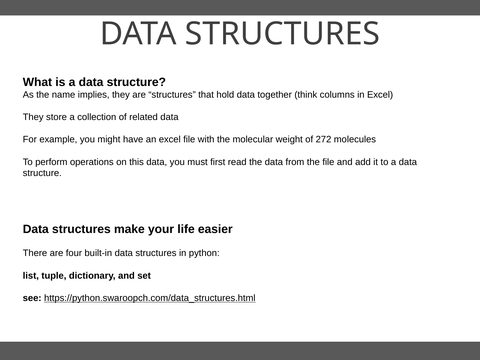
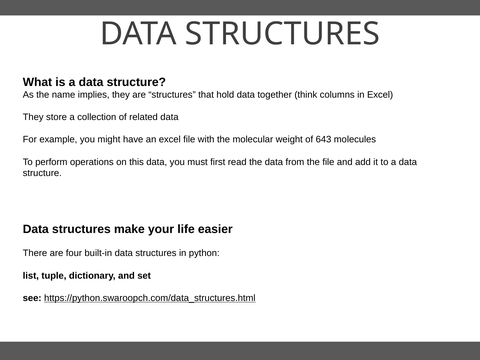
272: 272 -> 643
